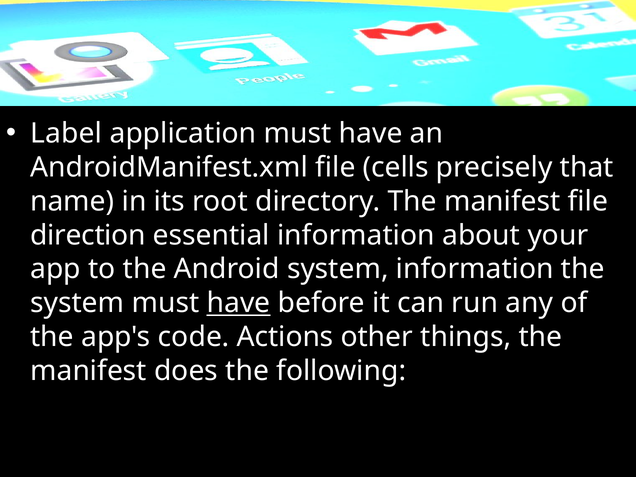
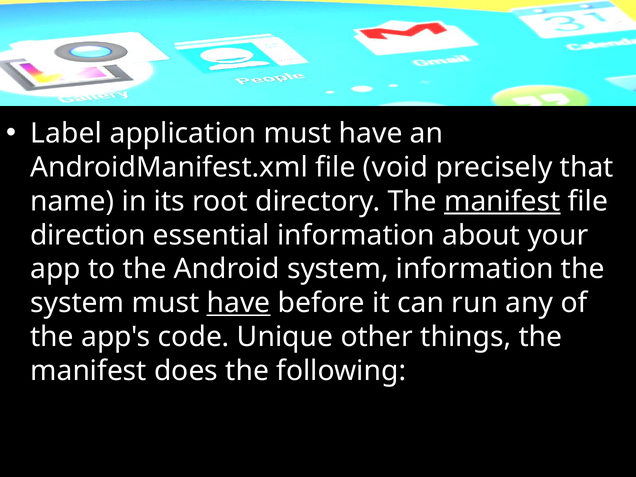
cells: cells -> void
manifest at (502, 201) underline: none -> present
Actions: Actions -> Unique
